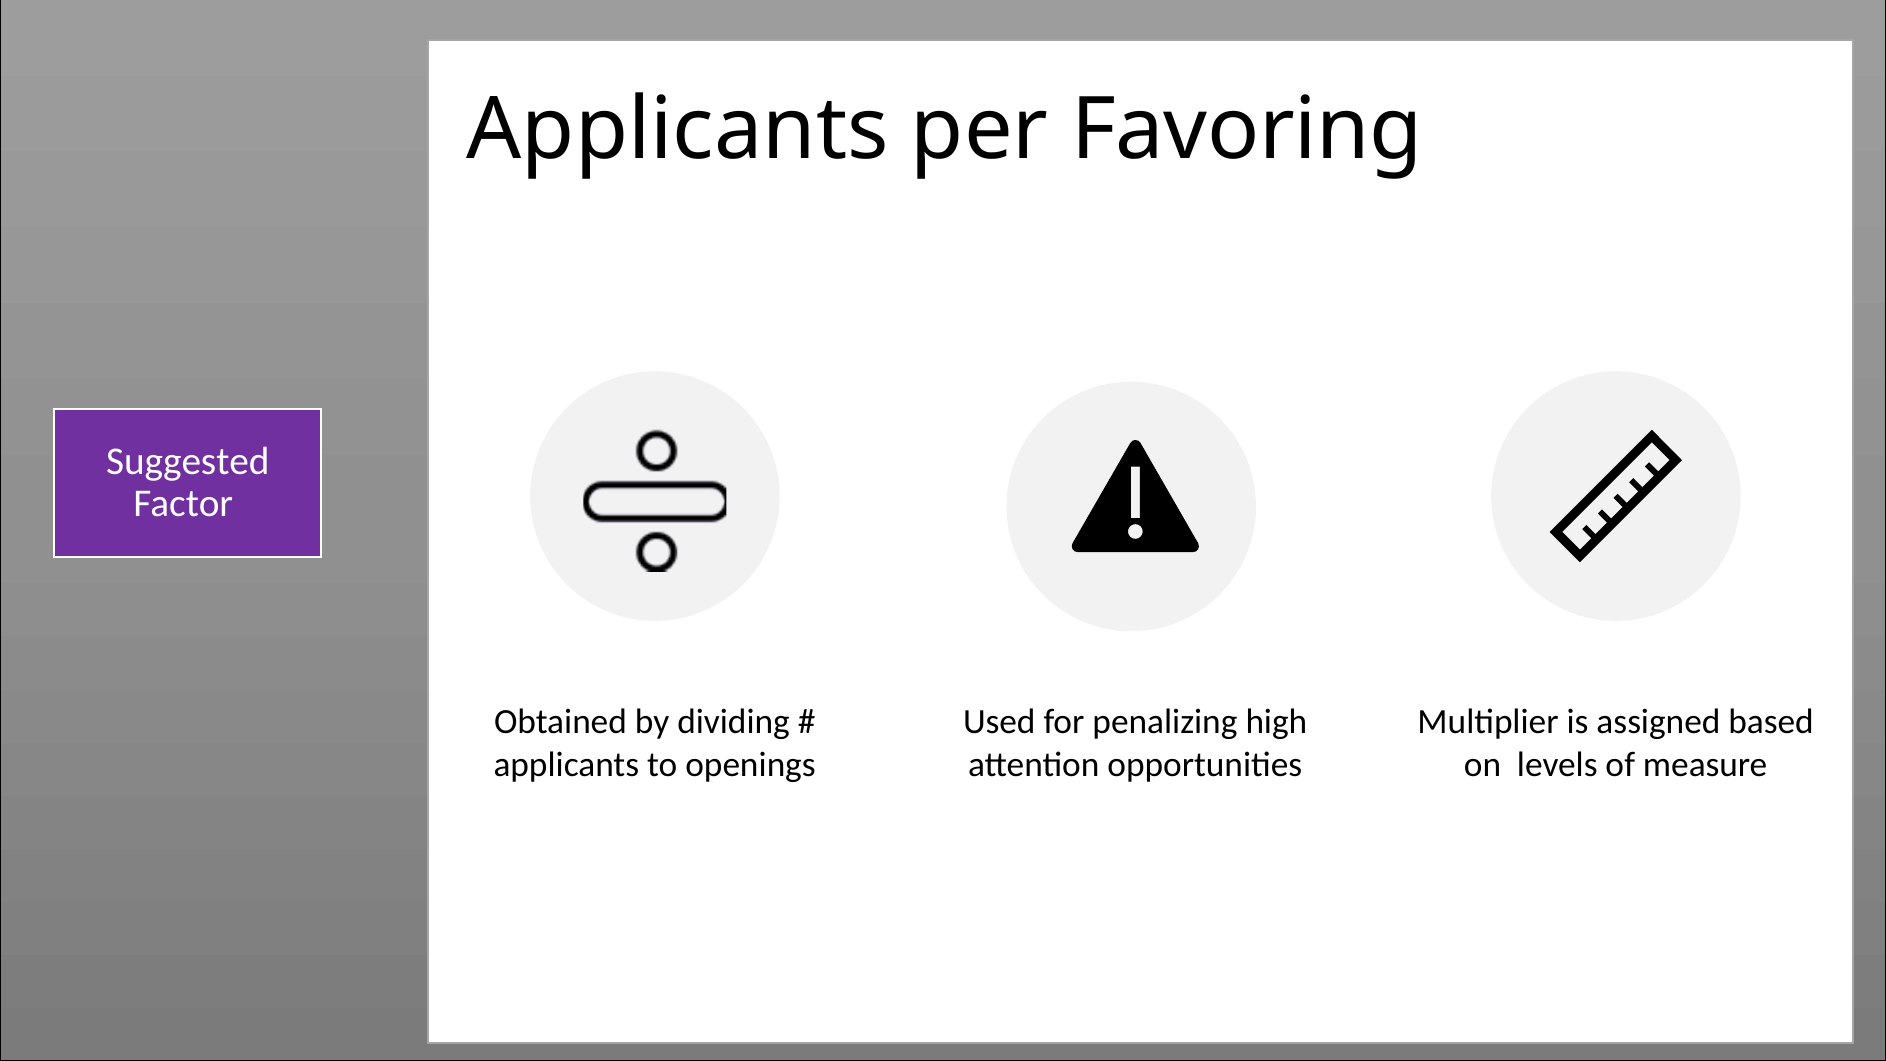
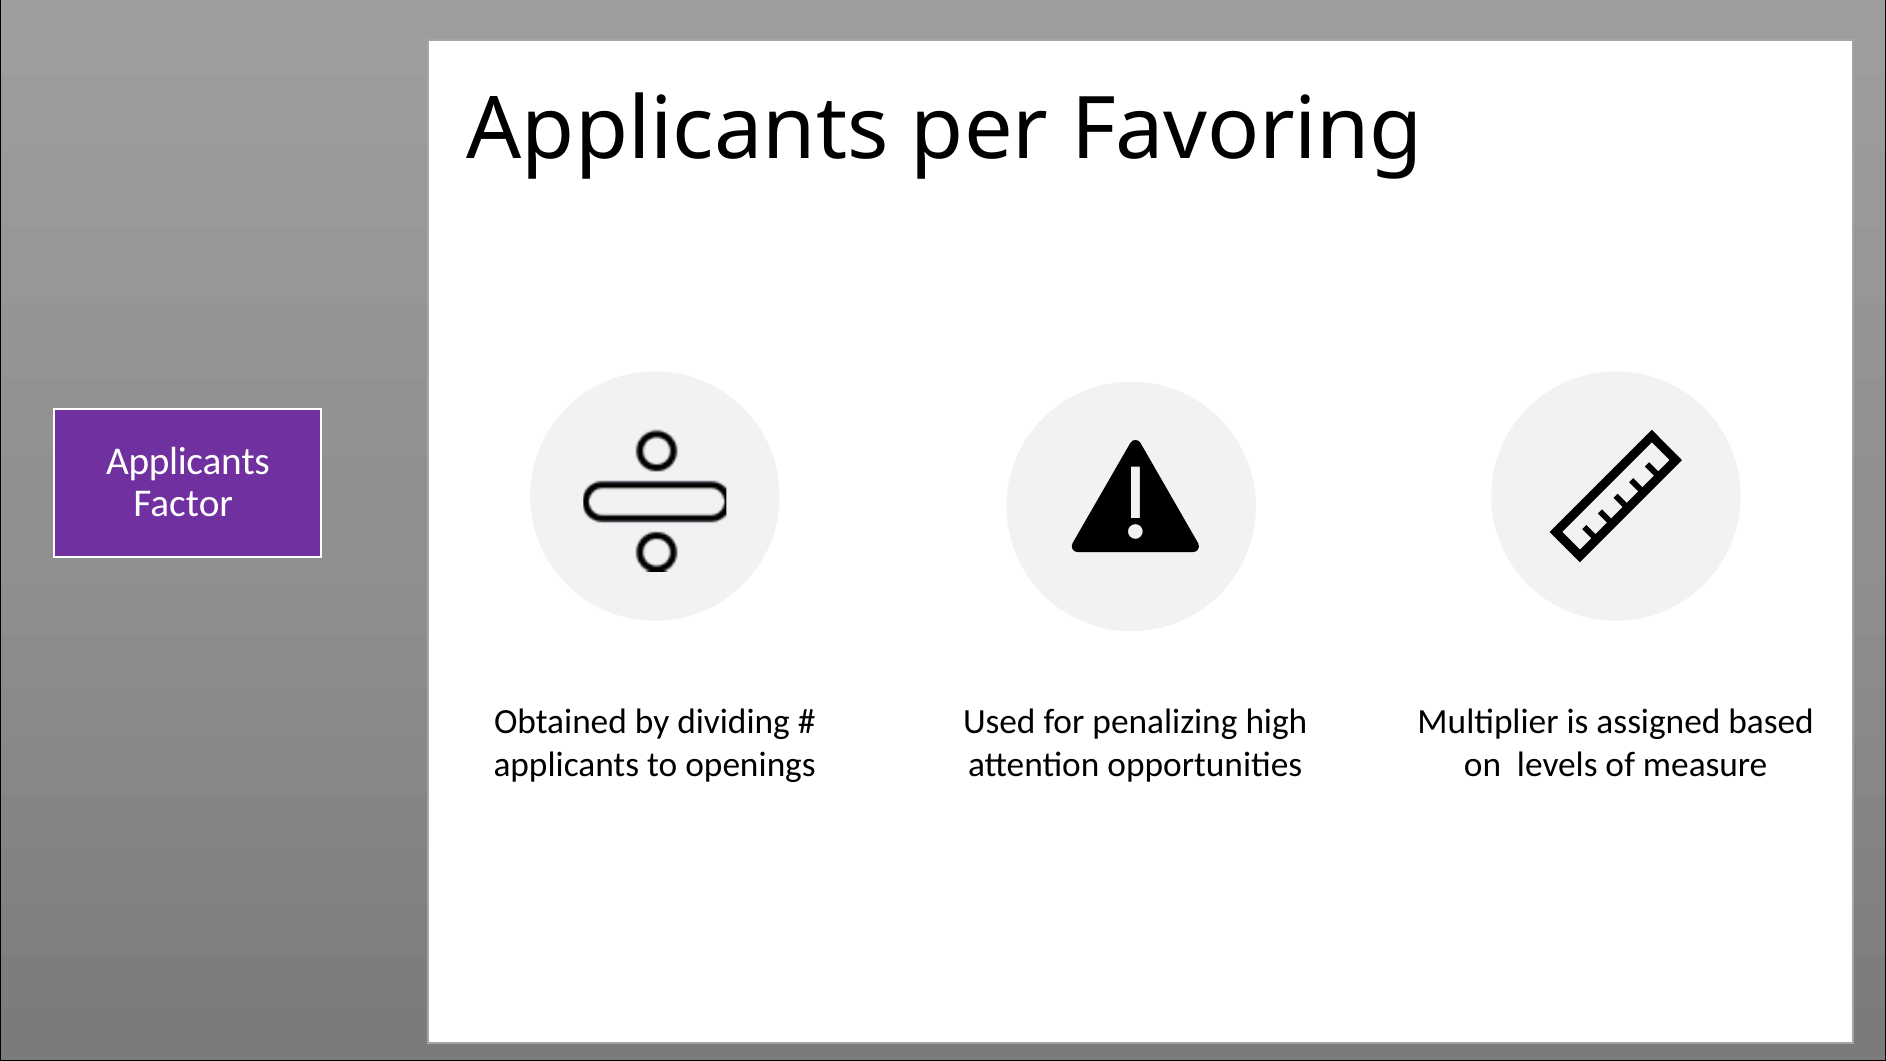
Suggested at (188, 461): Suggested -> Applicants
